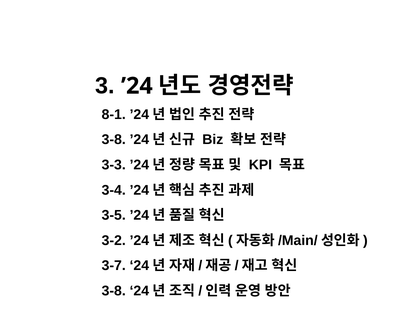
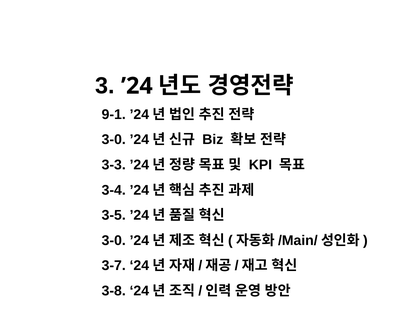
8-1: 8-1 -> 9-1
3-8 at (114, 140): 3-8 -> 3-0
3-2 at (114, 240): 3-2 -> 3-0
